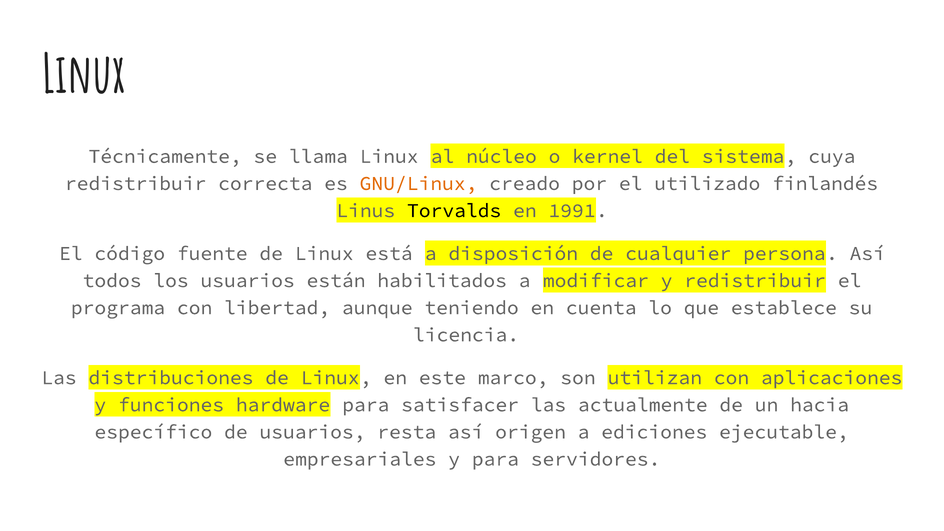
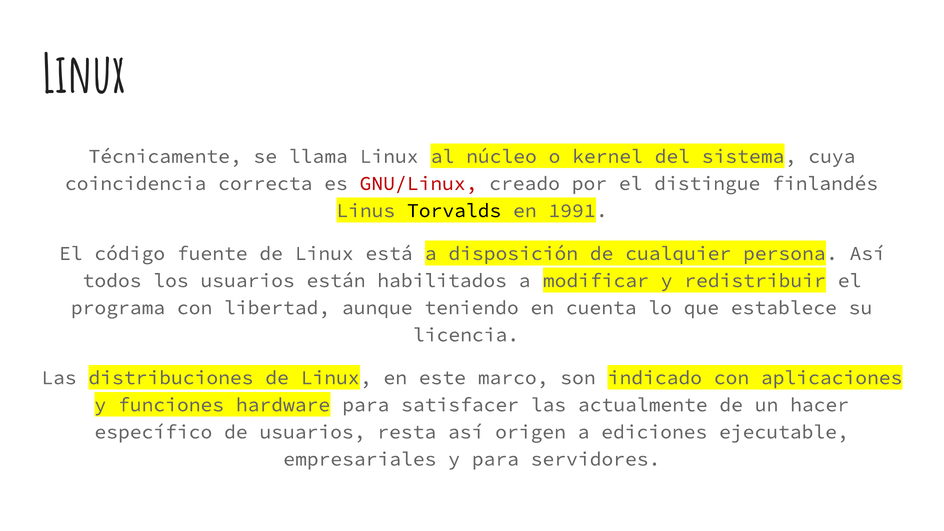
redistribuir at (136, 183): redistribuir -> coincidencia
GNU/Linux colour: orange -> red
utilizado: utilizado -> distingue
utilizan: utilizan -> indicado
hacia: hacia -> hacer
